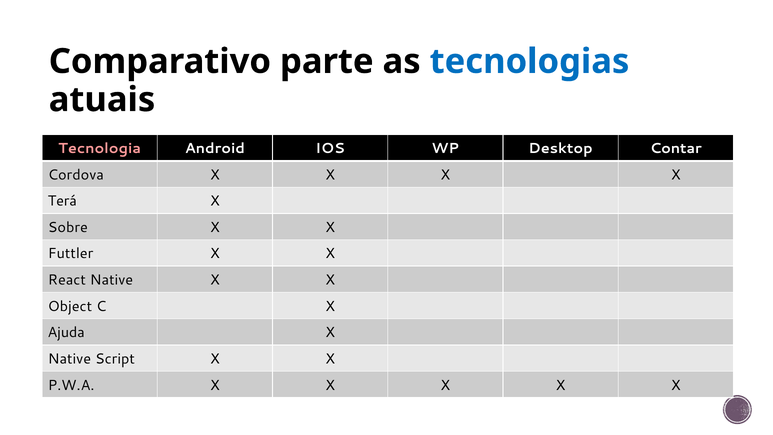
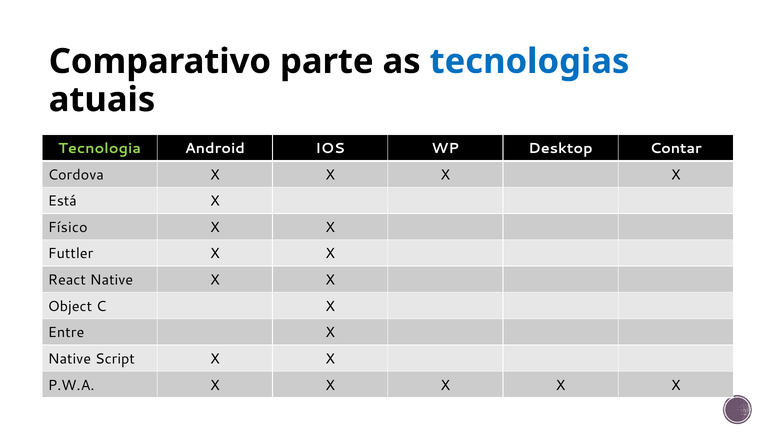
Tecnologia colour: pink -> light green
Terá: Terá -> Está
Sobre: Sobre -> Físico
Ajuda: Ajuda -> Entre
